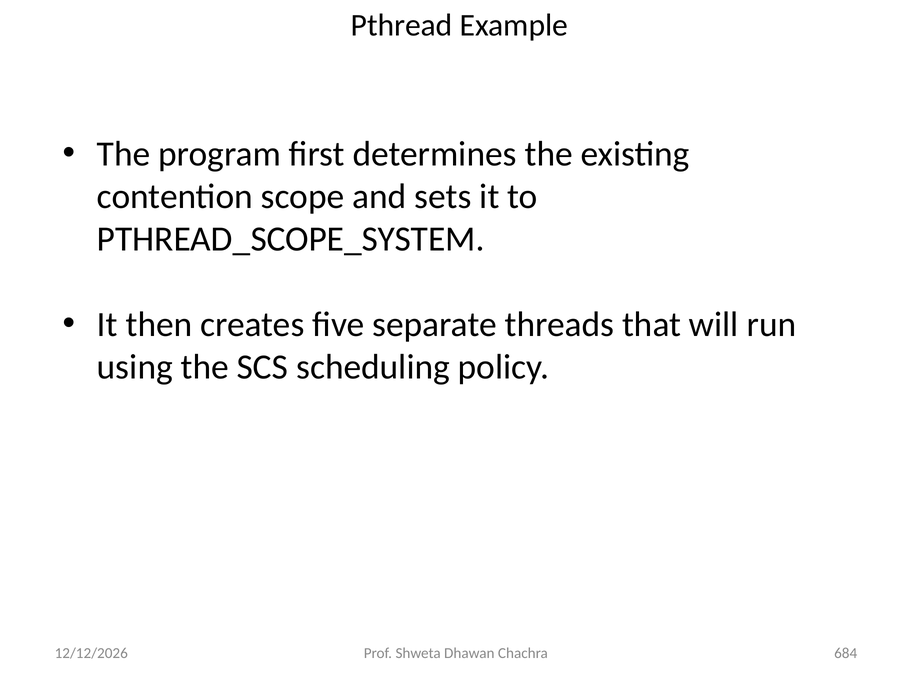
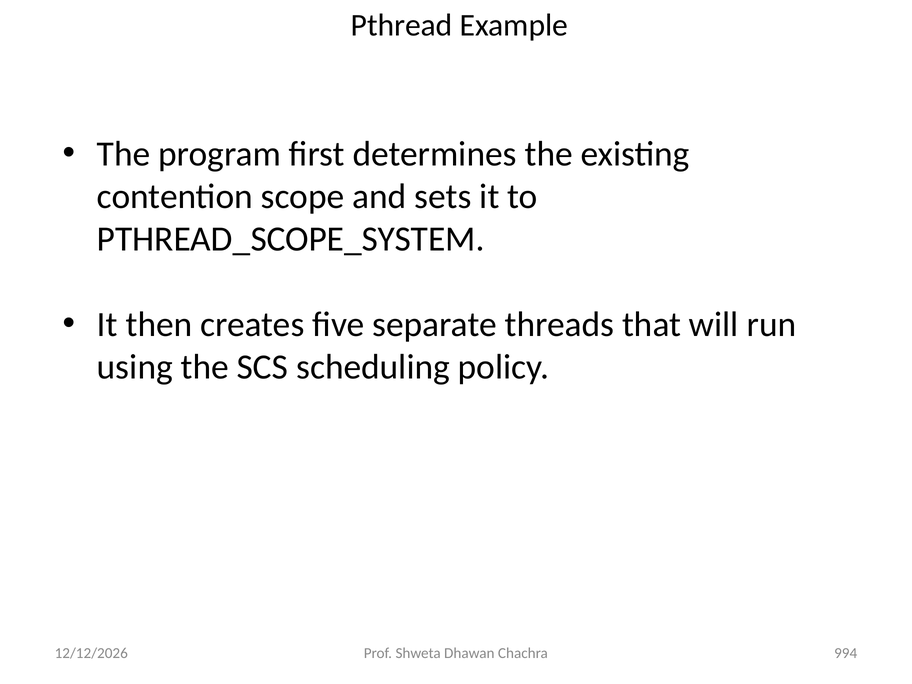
684: 684 -> 994
